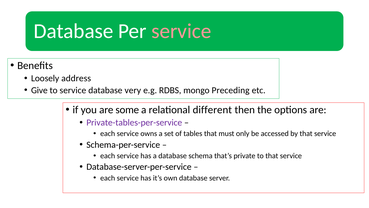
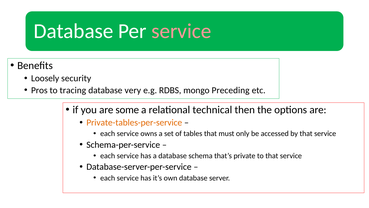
address: address -> security
Give: Give -> Pros
to service: service -> tracing
different: different -> technical
Private-tables-per-service colour: purple -> orange
